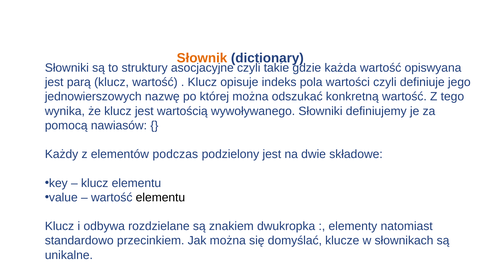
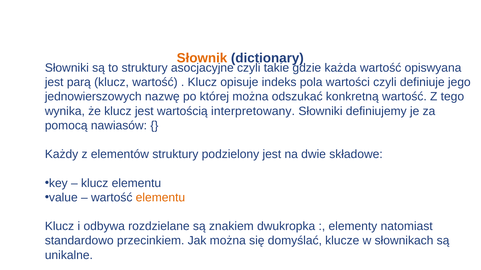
wywoływanego: wywoływanego -> interpretowany
elementów podczas: podczas -> struktury
elementu at (160, 198) colour: black -> orange
